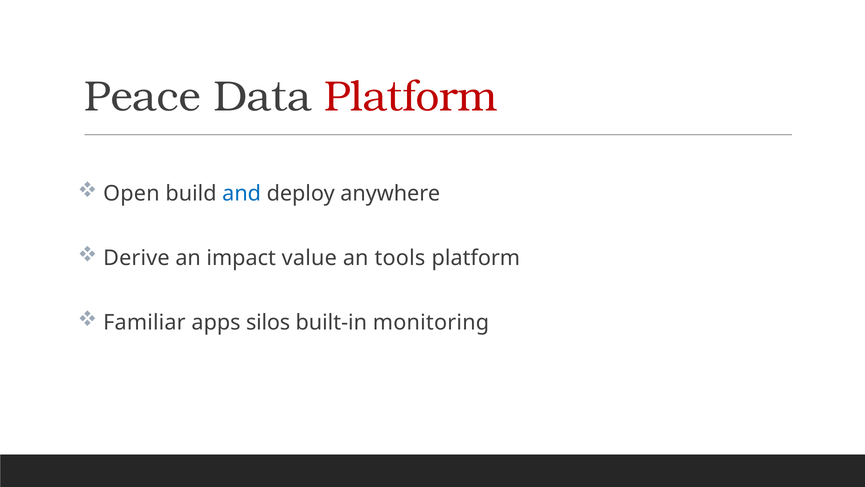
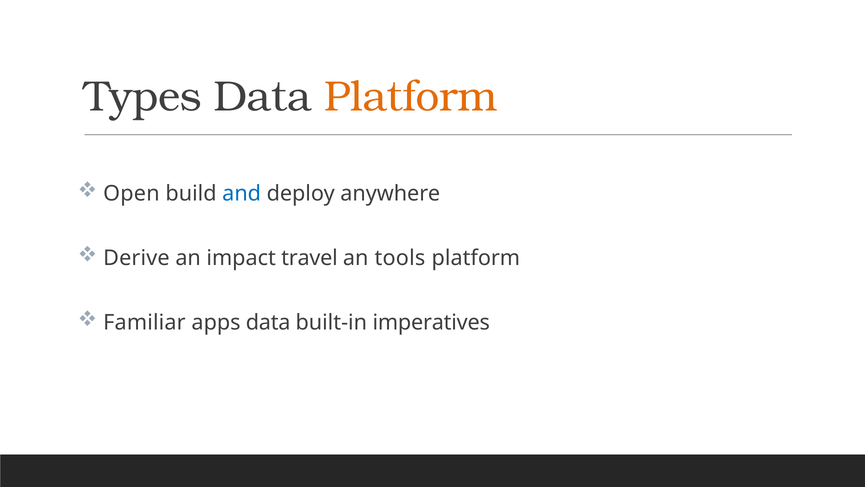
Peace: Peace -> Types
Platform at (411, 97) colour: red -> orange
value: value -> travel
apps silos: silos -> data
monitoring: monitoring -> imperatives
